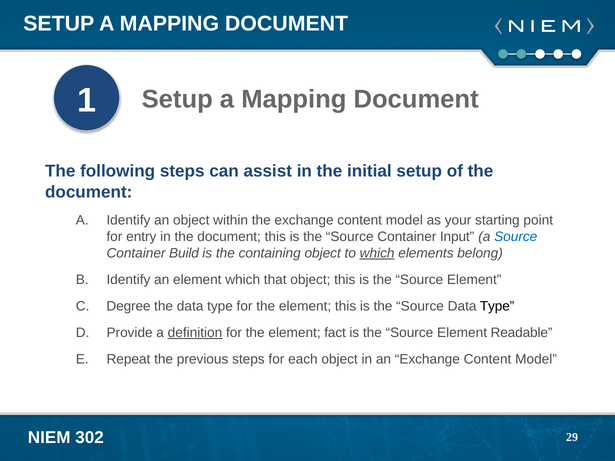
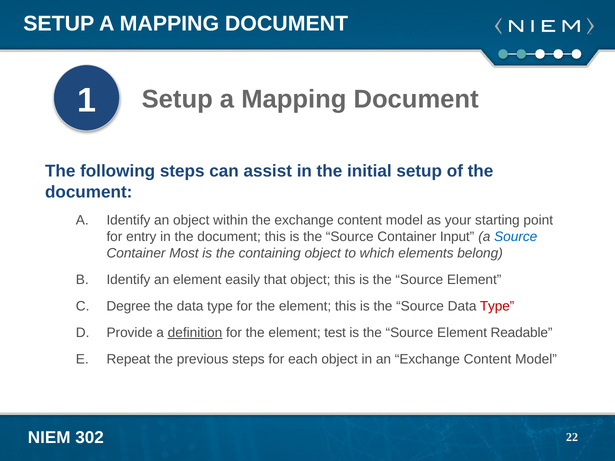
Build: Build -> Most
which at (377, 253) underline: present -> none
element which: which -> easily
Type at (497, 306) colour: black -> red
fact: fact -> test
29: 29 -> 22
